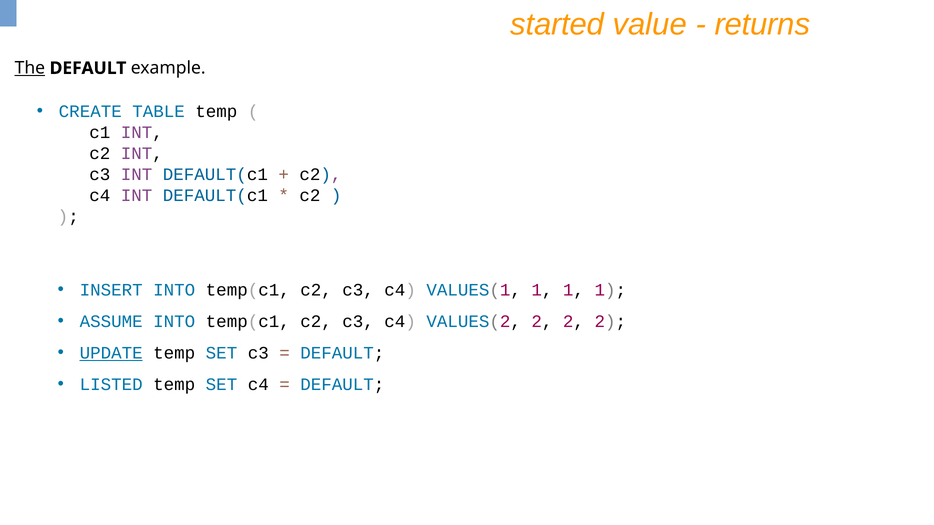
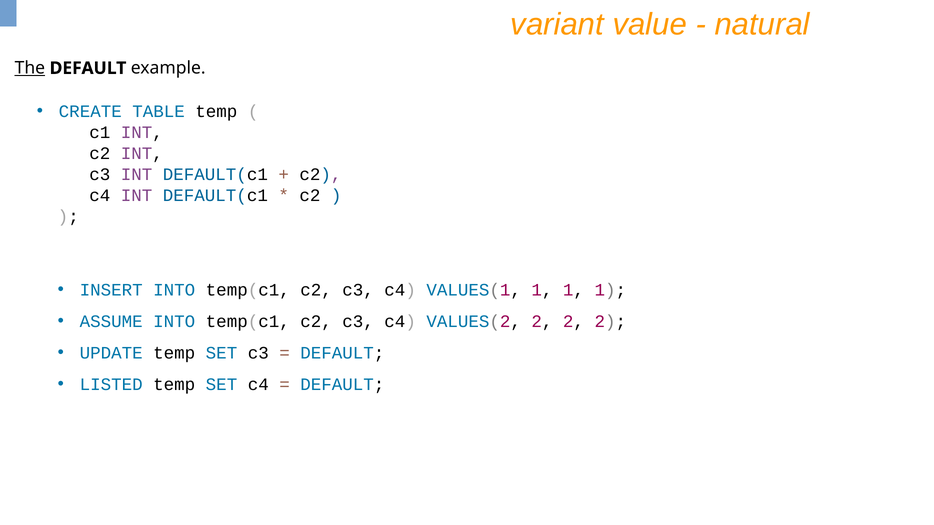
started: started -> variant
returns: returns -> natural
UPDATE underline: present -> none
